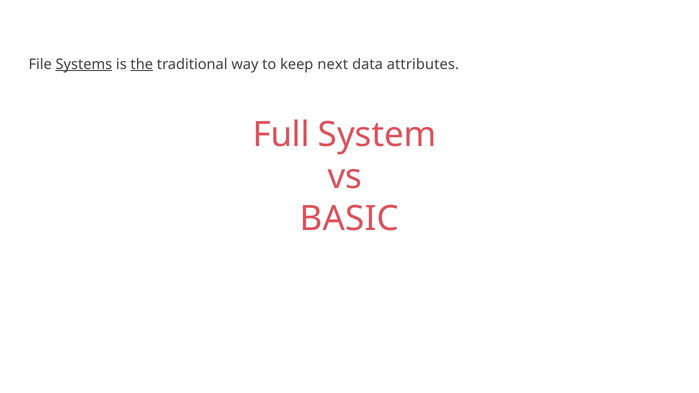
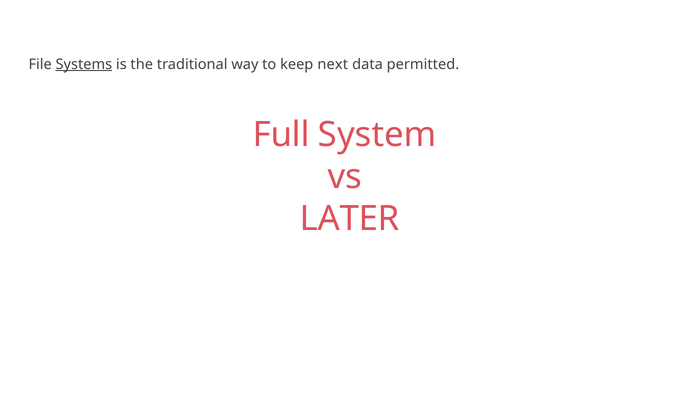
the underline: present -> none
attributes: attributes -> permitted
BASIC: BASIC -> LATER
